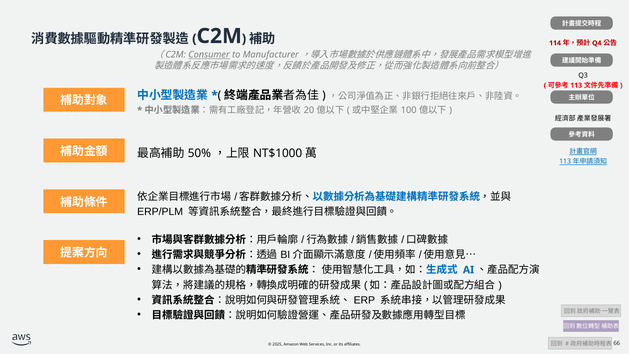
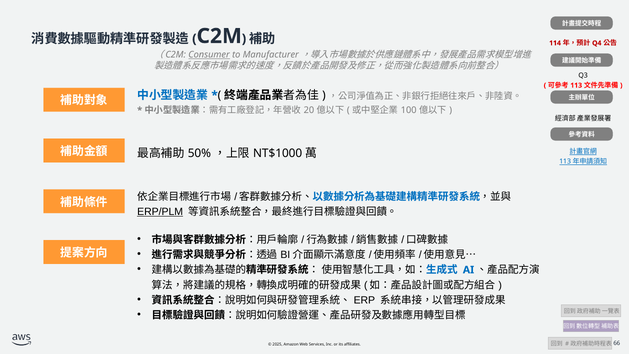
ERP/PLM underline: none -> present
